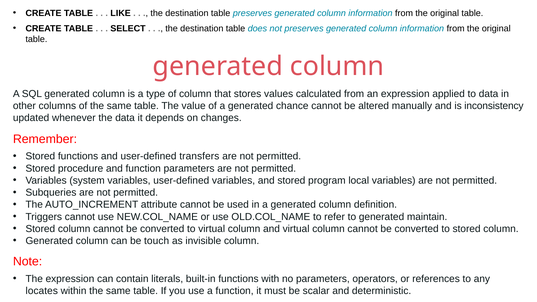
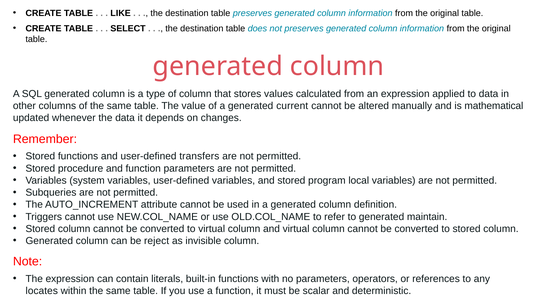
chance: chance -> current
inconsistency: inconsistency -> mathematical
touch: touch -> reject
